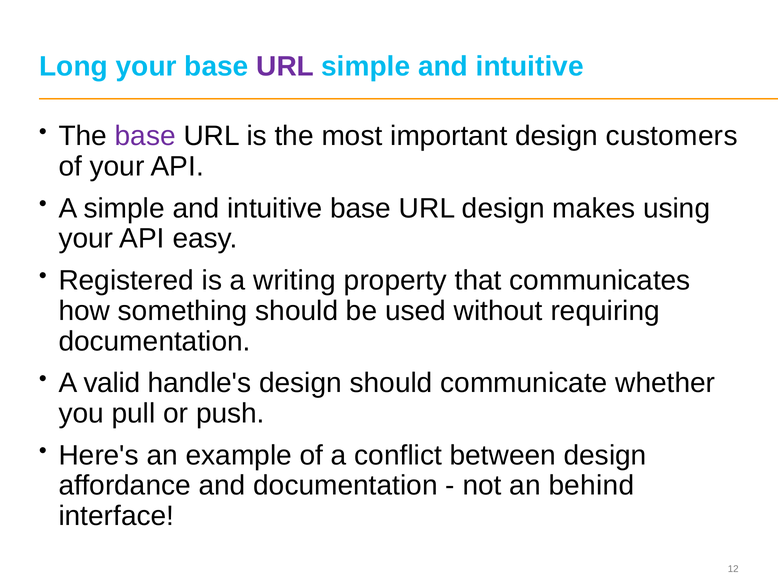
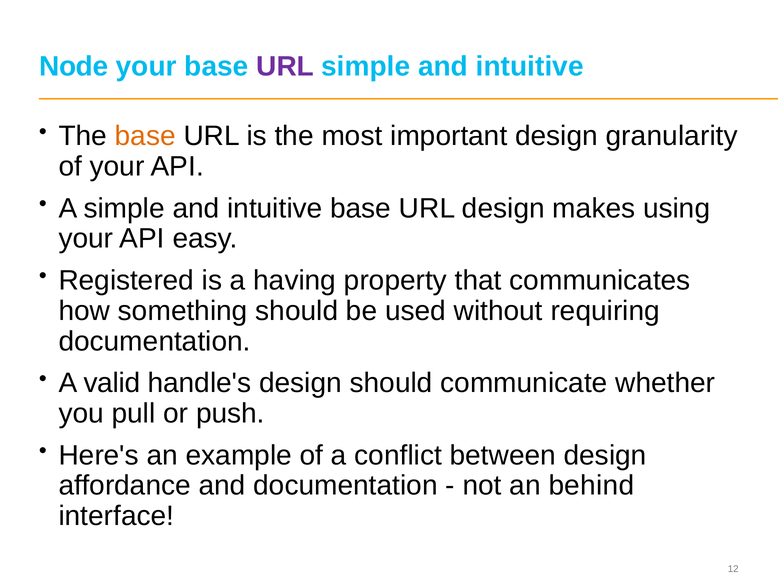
Long: Long -> Node
base at (145, 136) colour: purple -> orange
customers: customers -> granularity
writing: writing -> having
